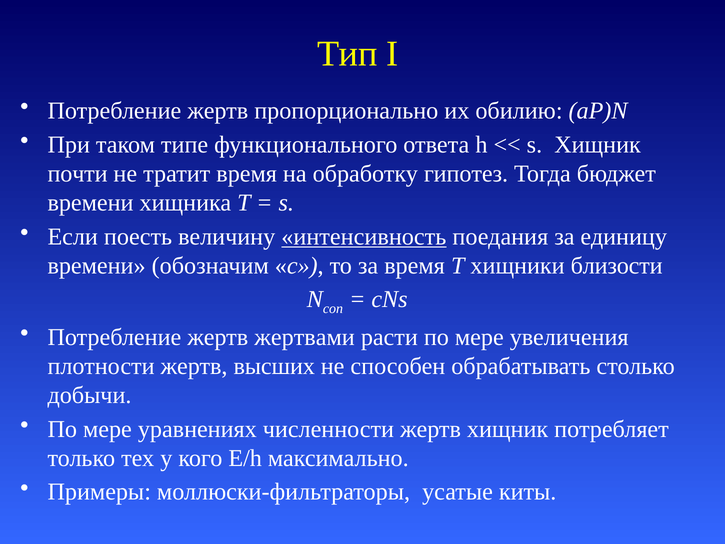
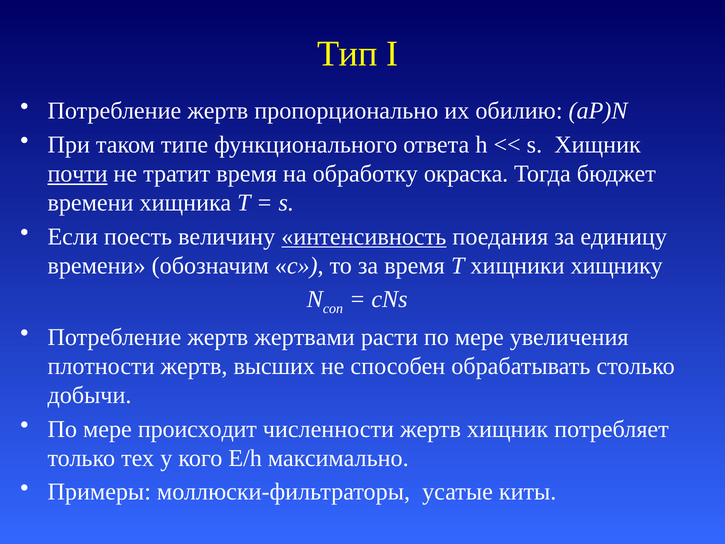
почти underline: none -> present
гипотез: гипотез -> окраска
близости: близости -> хищнику
уравнениях: уравнениях -> происходит
